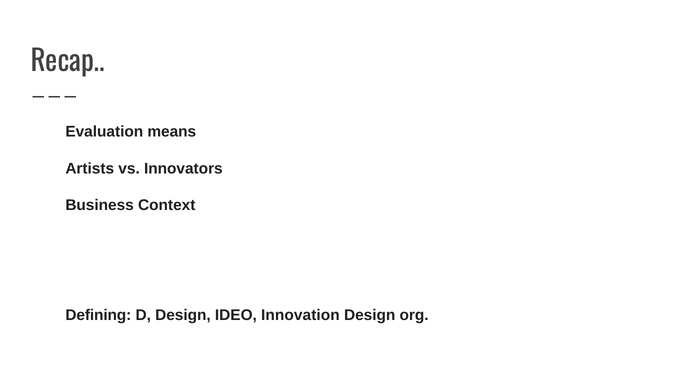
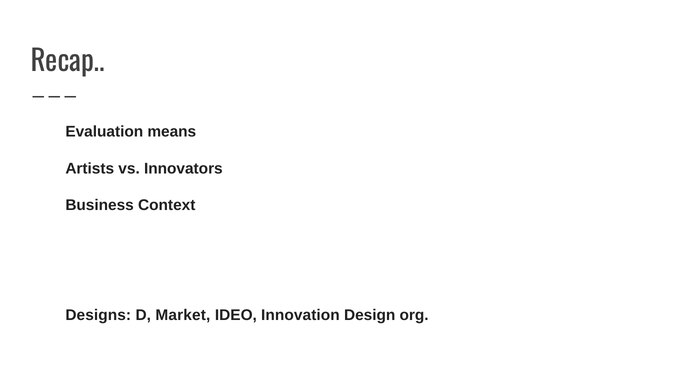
Defining: Defining -> Designs
D Design: Design -> Market
